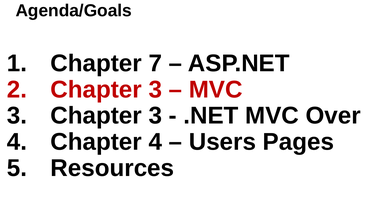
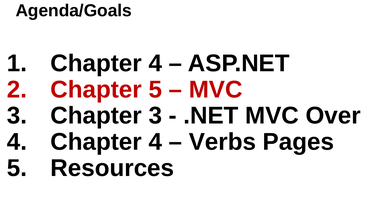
1 Chapter 7: 7 -> 4
2 Chapter 3: 3 -> 5
Users: Users -> Verbs
